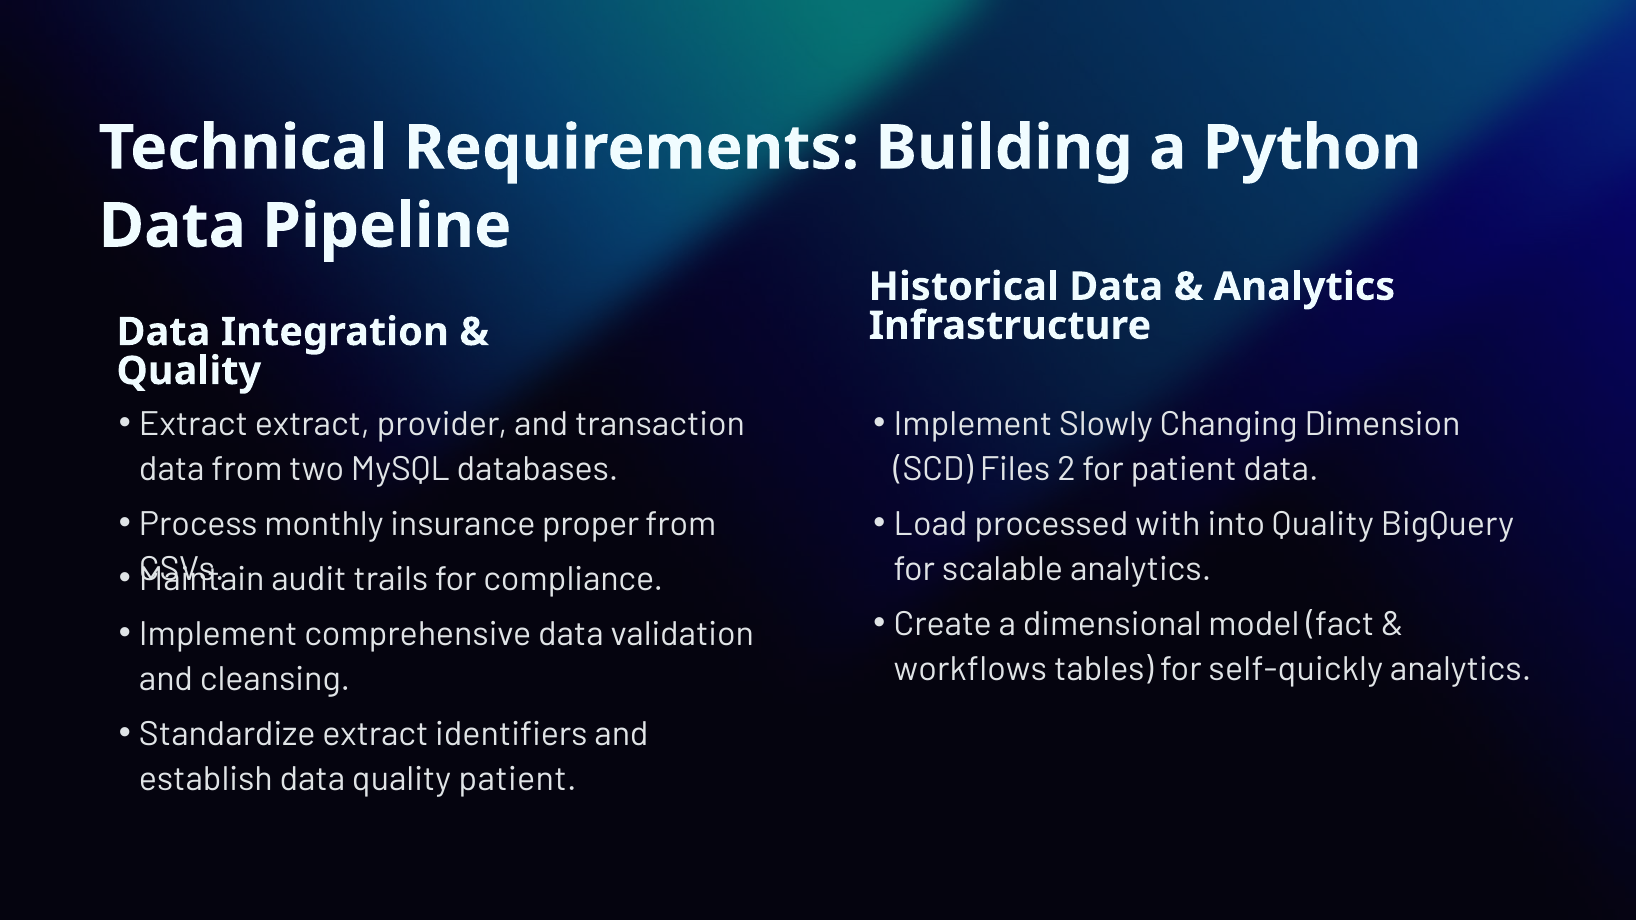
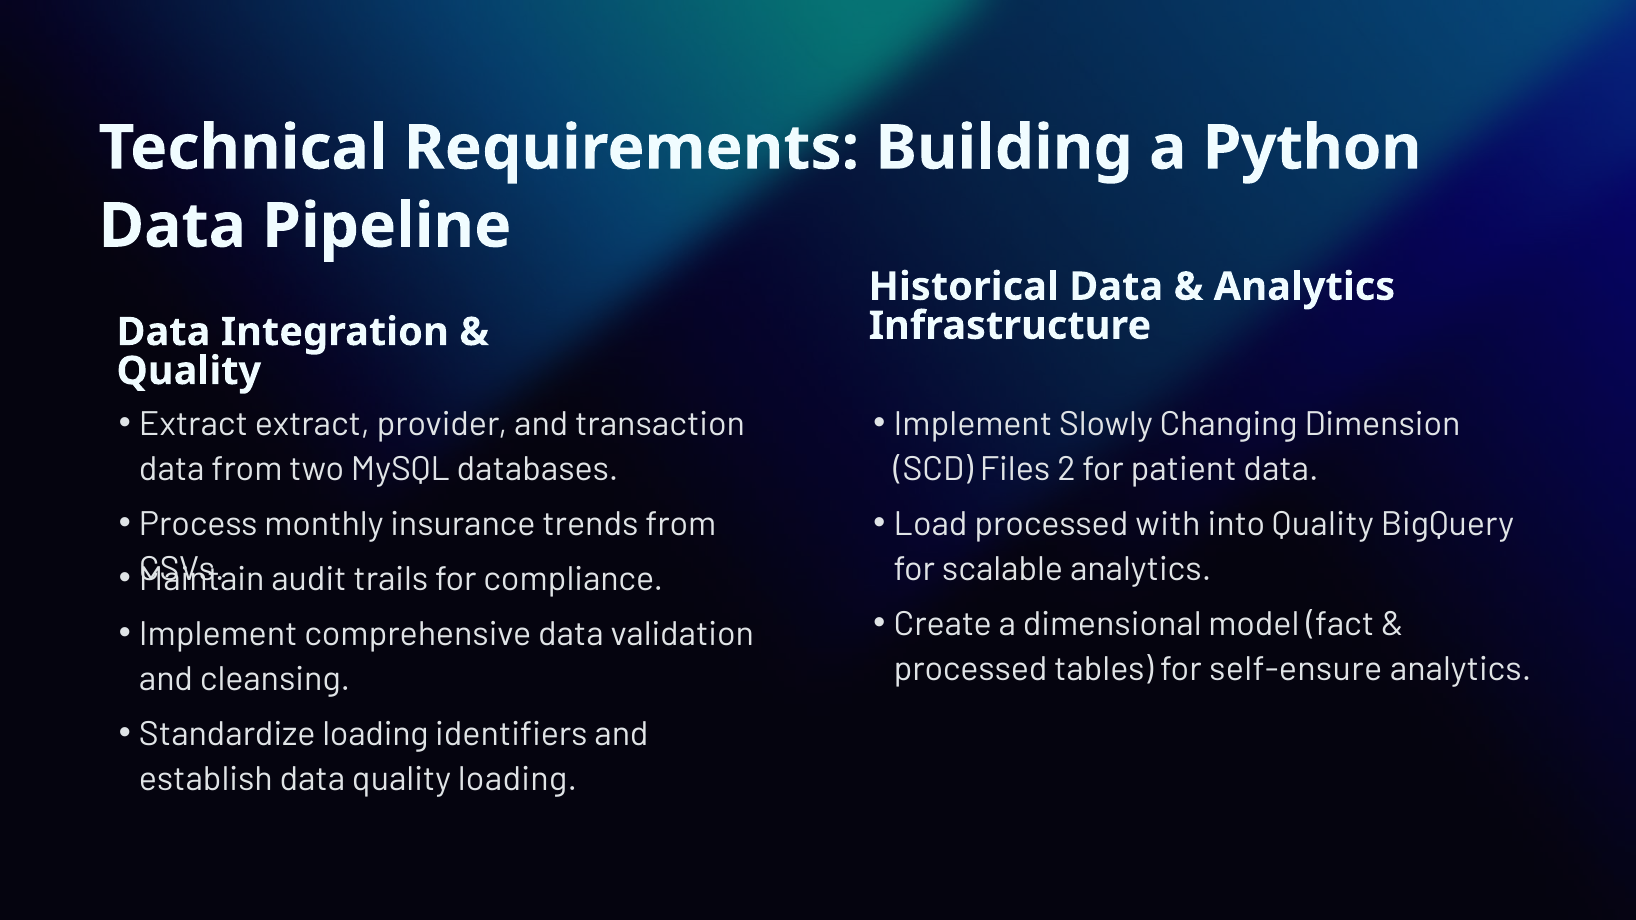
proper: proper -> trends
workflows at (970, 669): workflows -> processed
self-quickly: self-quickly -> self-ensure
Standardize extract: extract -> loading
quality patient: patient -> loading
